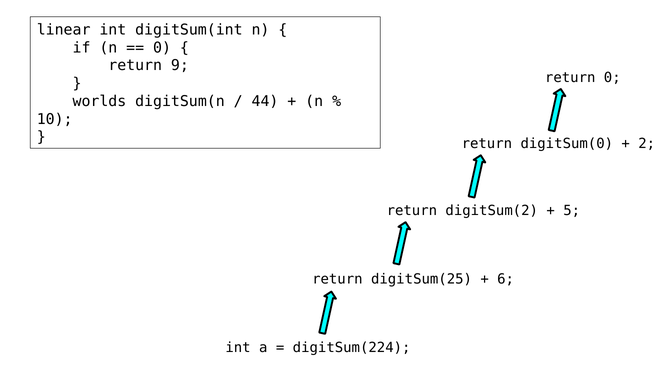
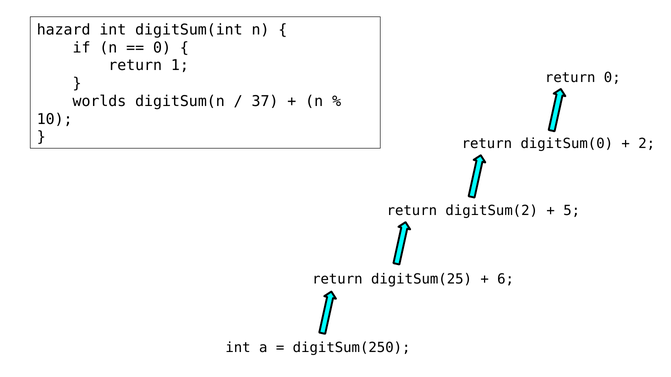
linear: linear -> hazard
9: 9 -> 1
44: 44 -> 37
digitSum(224: digitSum(224 -> digitSum(250
